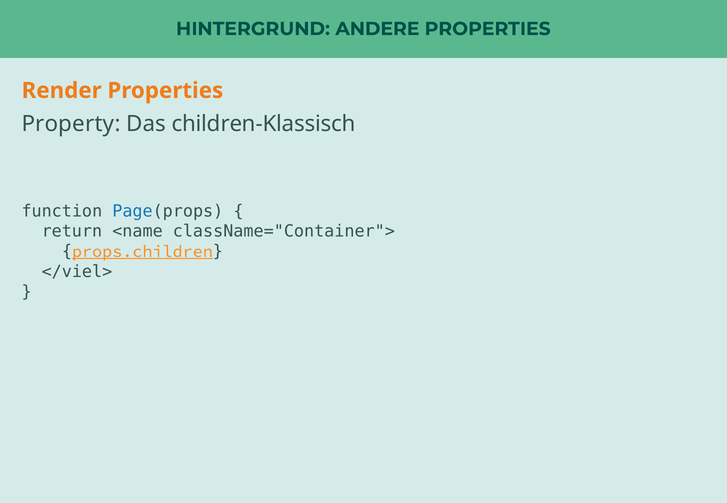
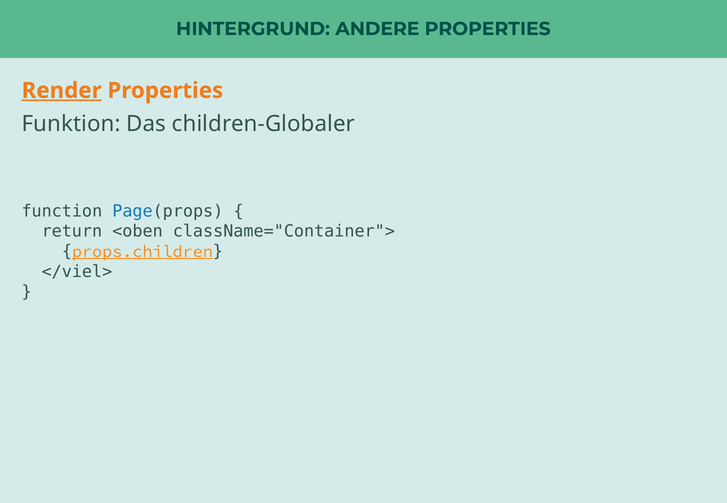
Render underline: none -> present
Property: Property -> Funktion
children-Klassisch: children-Klassisch -> children-Globaler
<name: <name -> <oben
